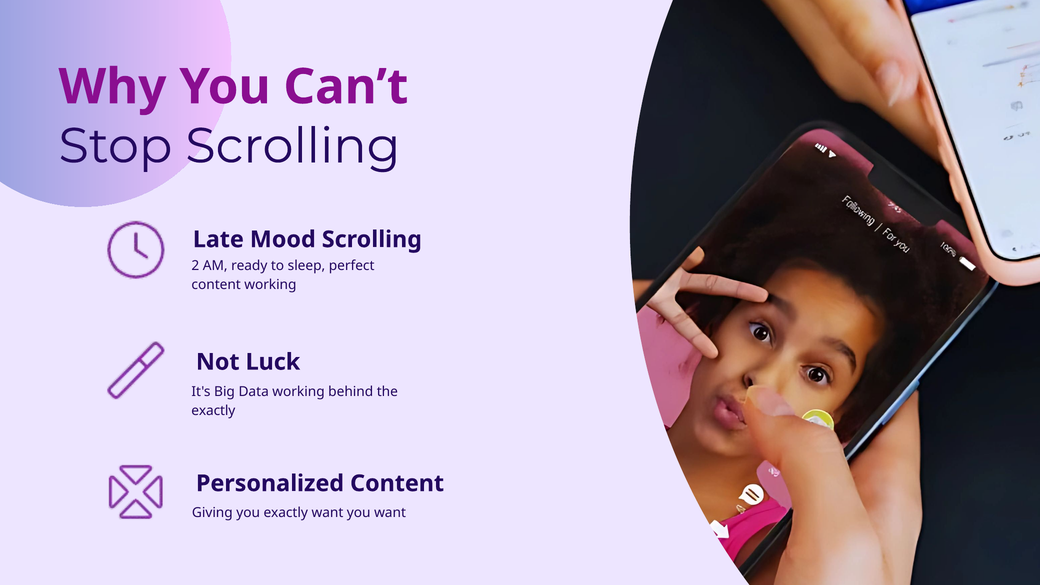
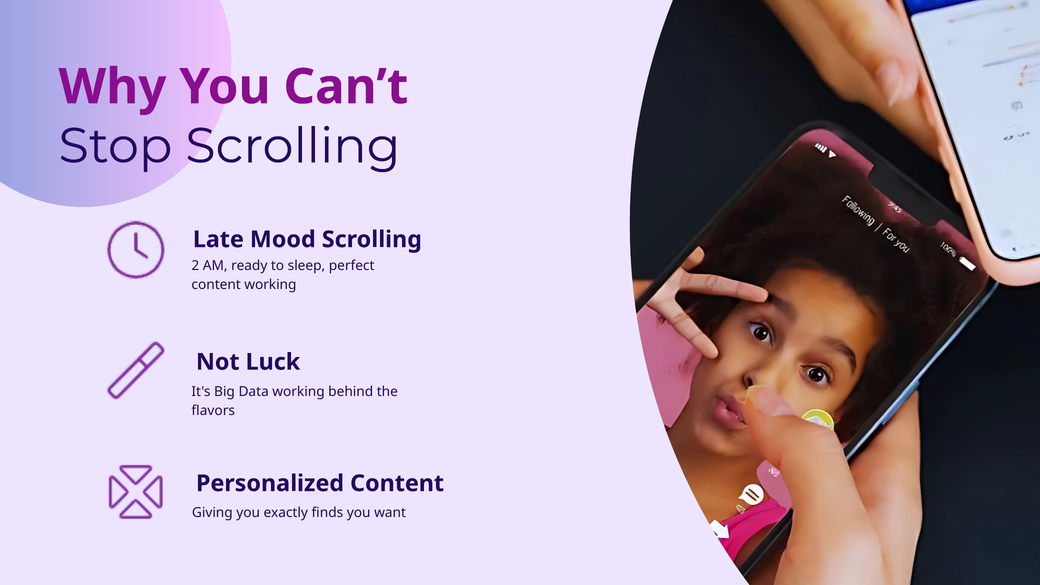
exactly at (213, 411): exactly -> flavors
exactly want: want -> finds
